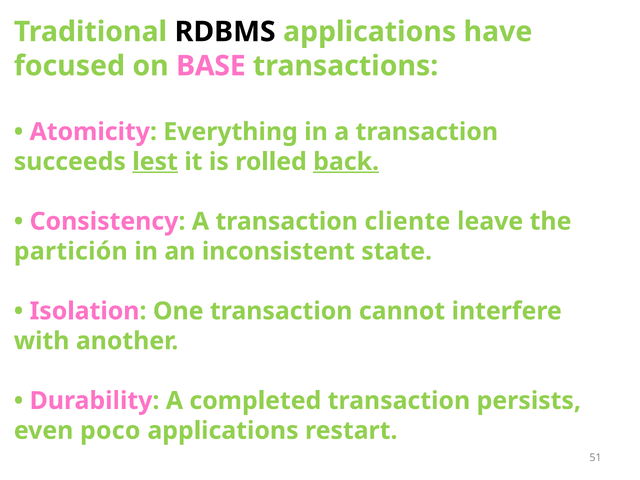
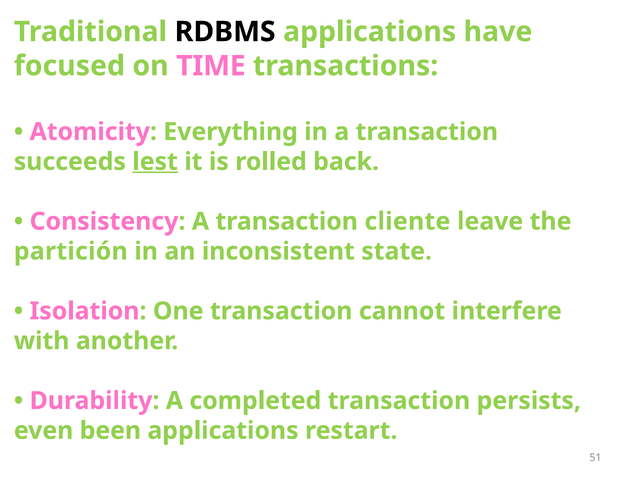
BASE: BASE -> TIME
back underline: present -> none
poco: poco -> been
